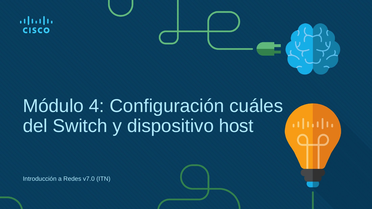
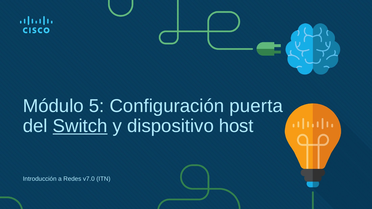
4: 4 -> 5
cuáles: cuáles -> puerta
Switch underline: none -> present
